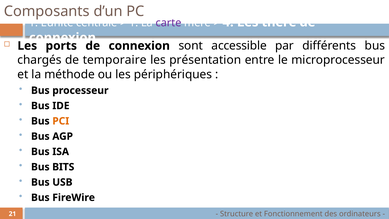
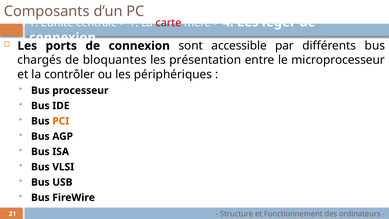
carte colour: purple -> red
there: there -> léger
temporaire: temporaire -> bloquantes
méthode: méthode -> contrôler
BITS: BITS -> VLSI
